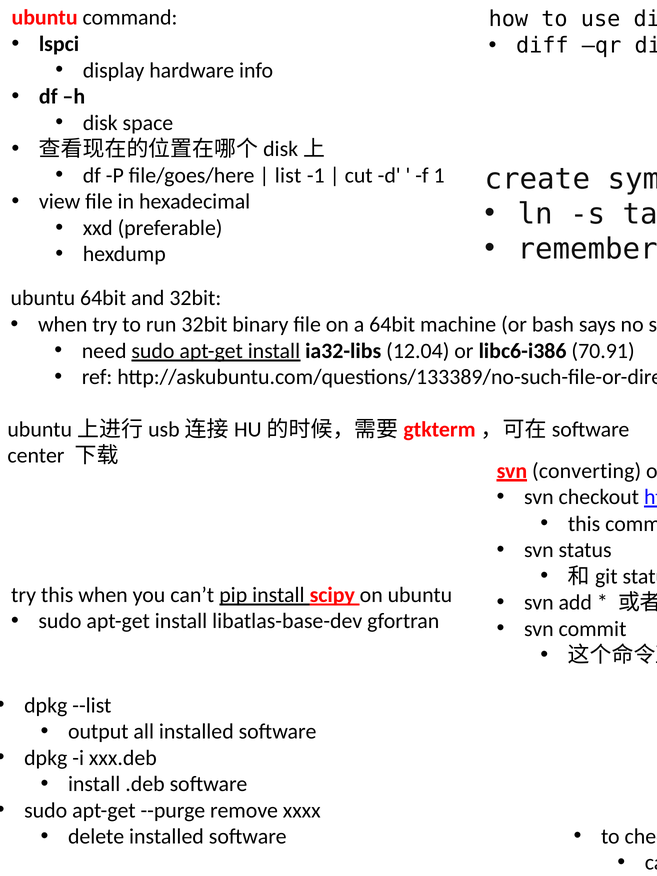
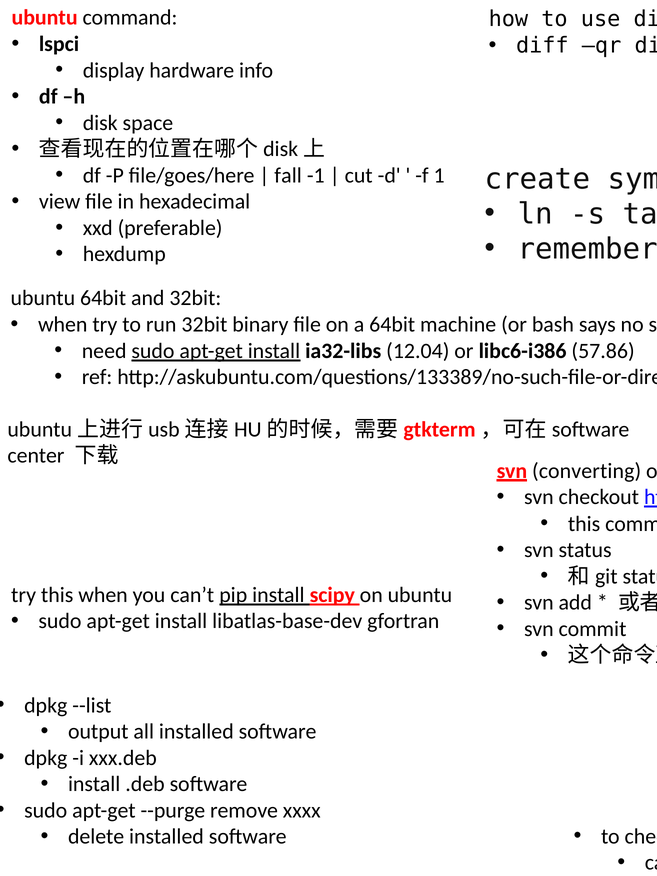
list: list -> fall
70.91: 70.91 -> 57.86
